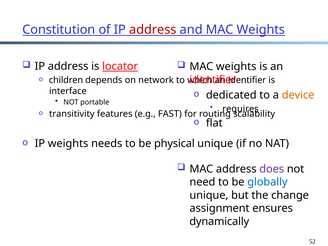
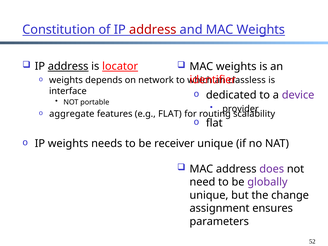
address at (68, 66) underline: none -> present
children at (66, 80): children -> weights
identifier at (247, 80): identifier -> classless
device colour: orange -> purple
requires: requires -> provider
transitivity: transitivity -> aggregate
e.g FAST: FAST -> FLAT
physical: physical -> receiver
globally colour: blue -> purple
dynamically: dynamically -> parameters
